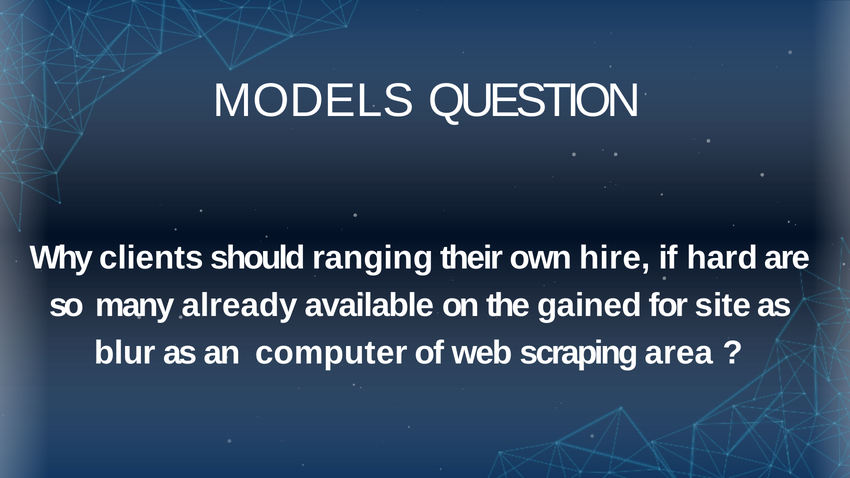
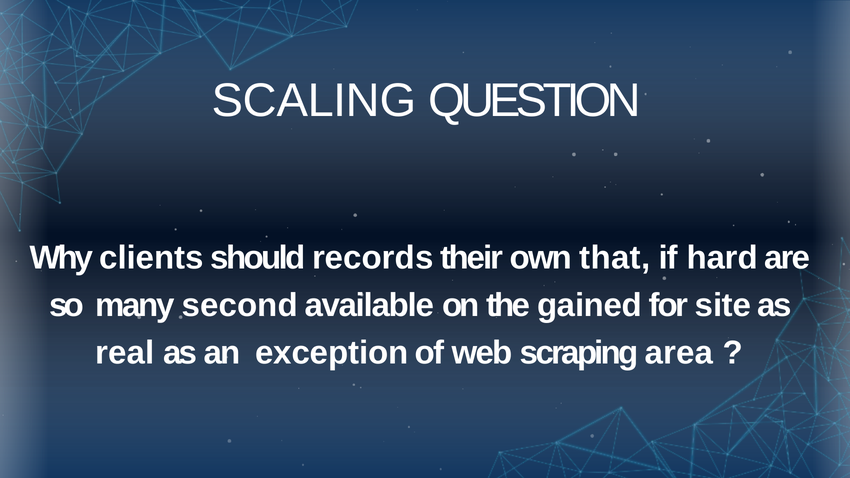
MODELS: MODELS -> SCALING
ranging: ranging -> records
hire: hire -> that
already: already -> second
blur: blur -> real
computer: computer -> exception
